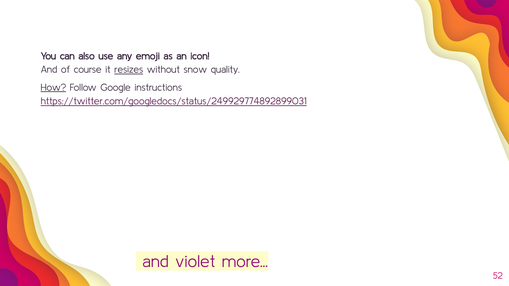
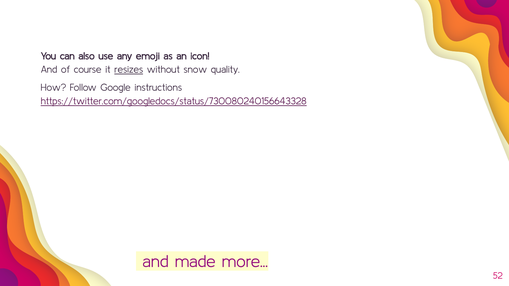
How underline: present -> none
https://twitter.com/googledocs/status/249929774892899031: https://twitter.com/googledocs/status/249929774892899031 -> https://twitter.com/googledocs/status/730080240156643328
violet: violet -> made
